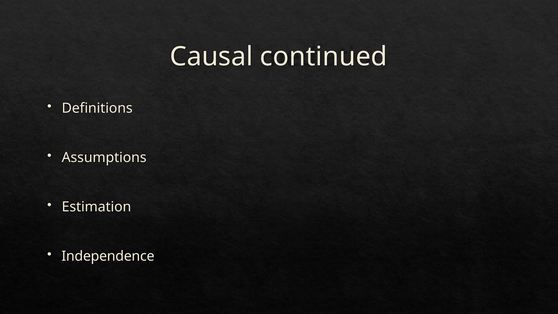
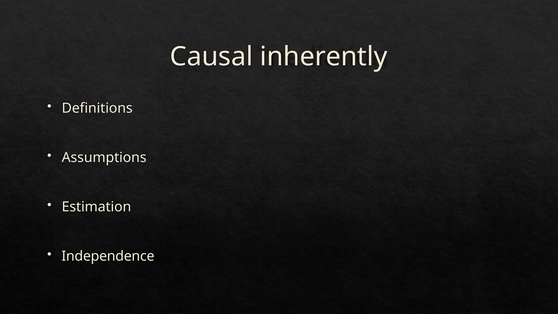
continued: continued -> inherently
